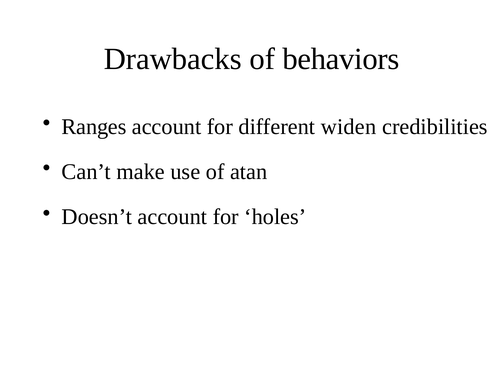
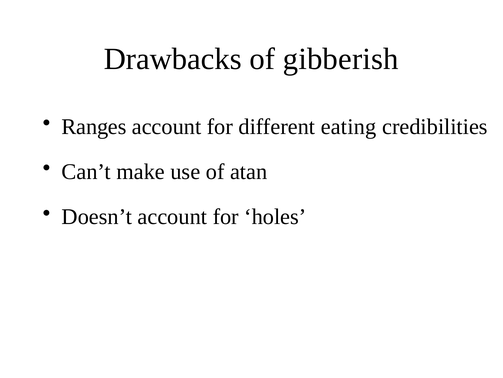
behaviors: behaviors -> gibberish
widen: widen -> eating
